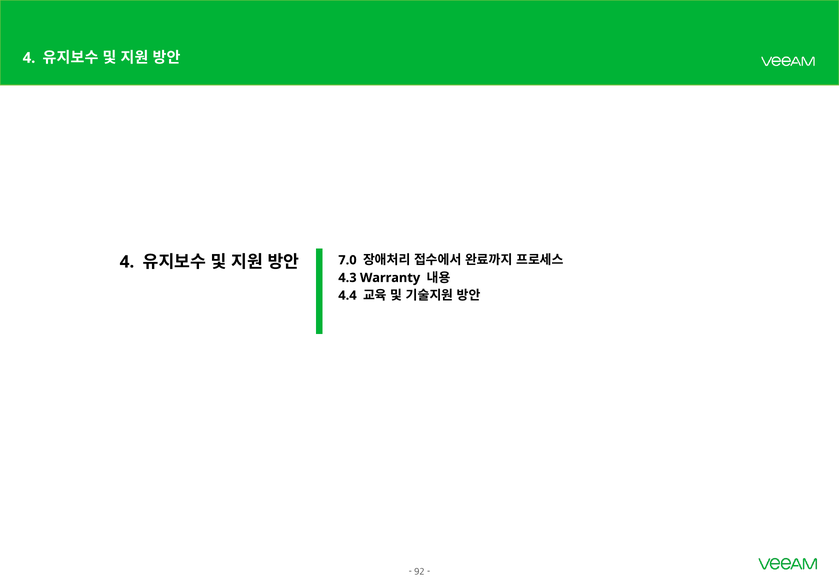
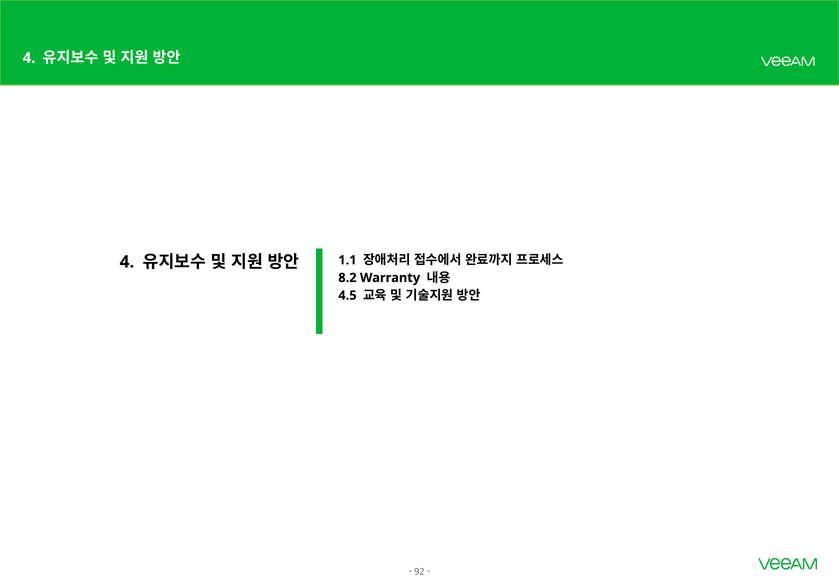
7.0: 7.0 -> 1.1
4.3: 4.3 -> 8.2
4.4: 4.4 -> 4.5
